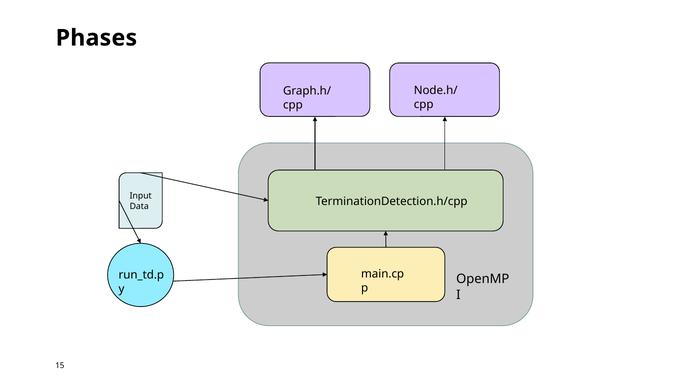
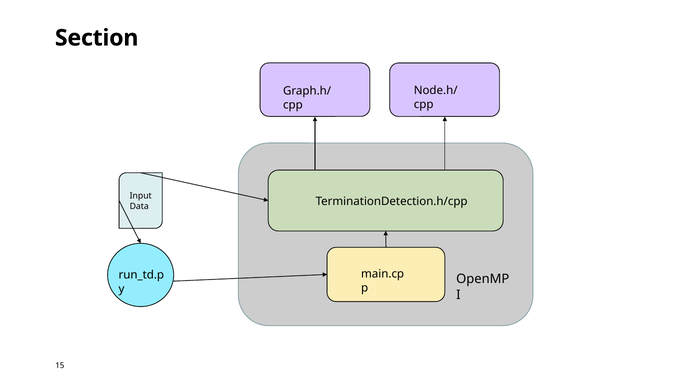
Phases: Phases -> Section
